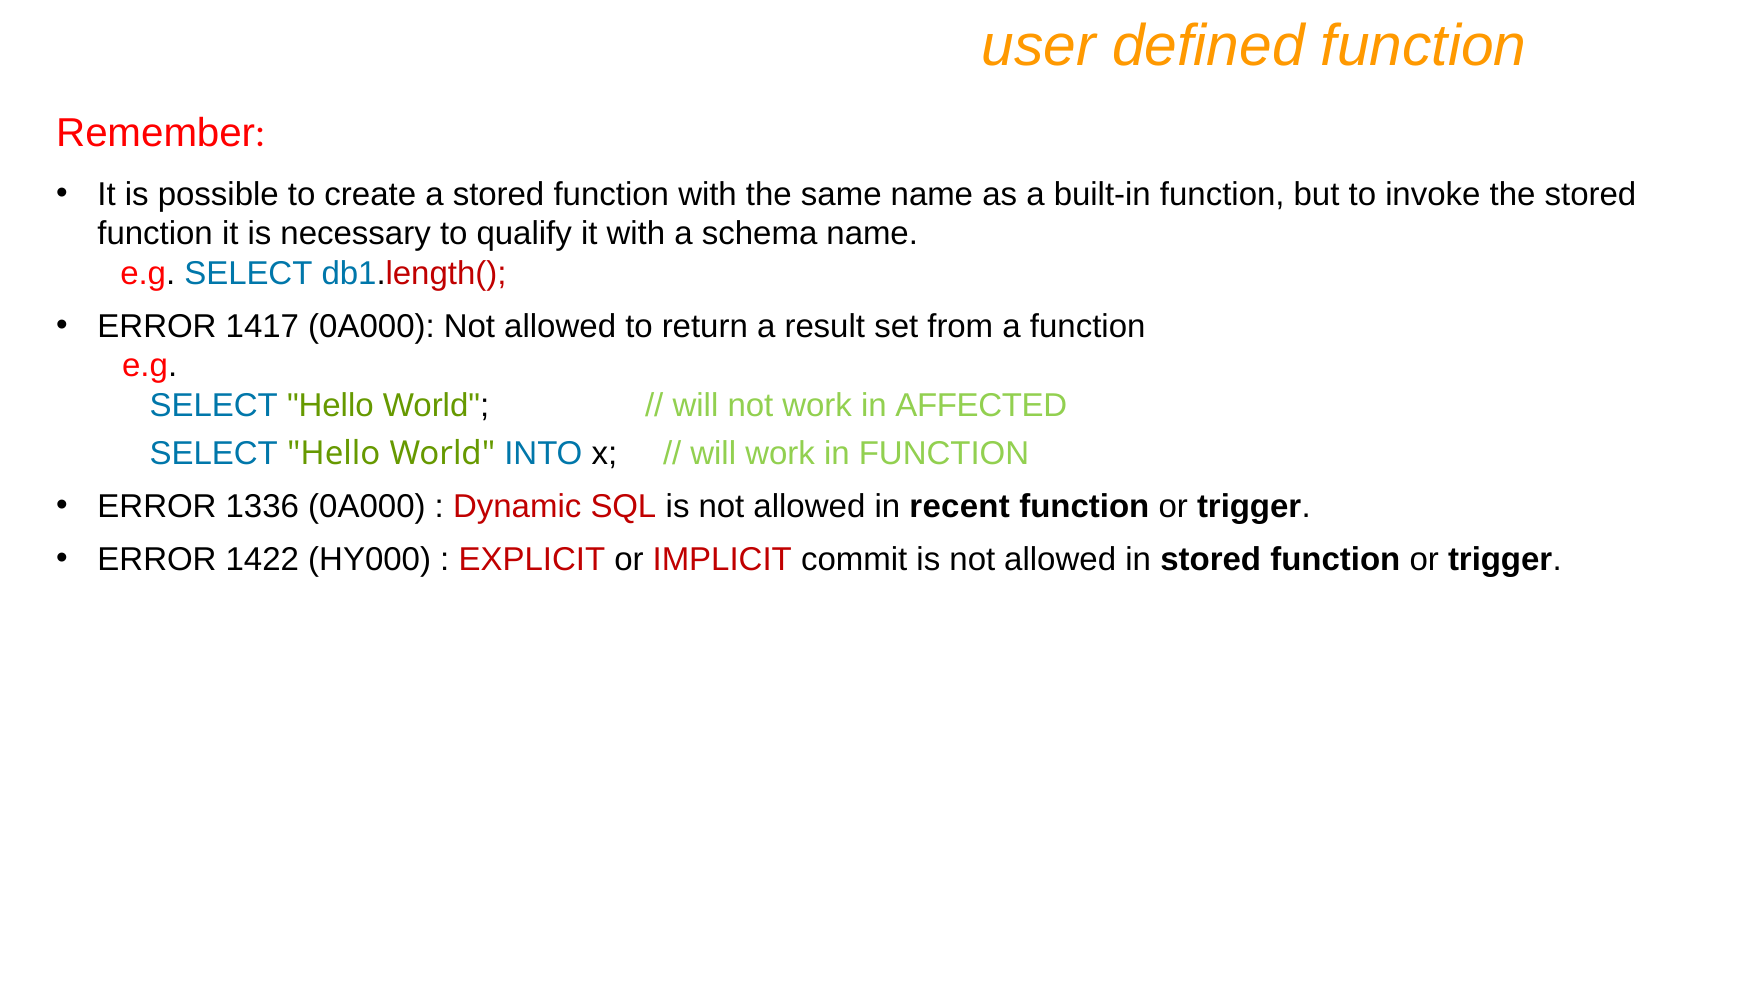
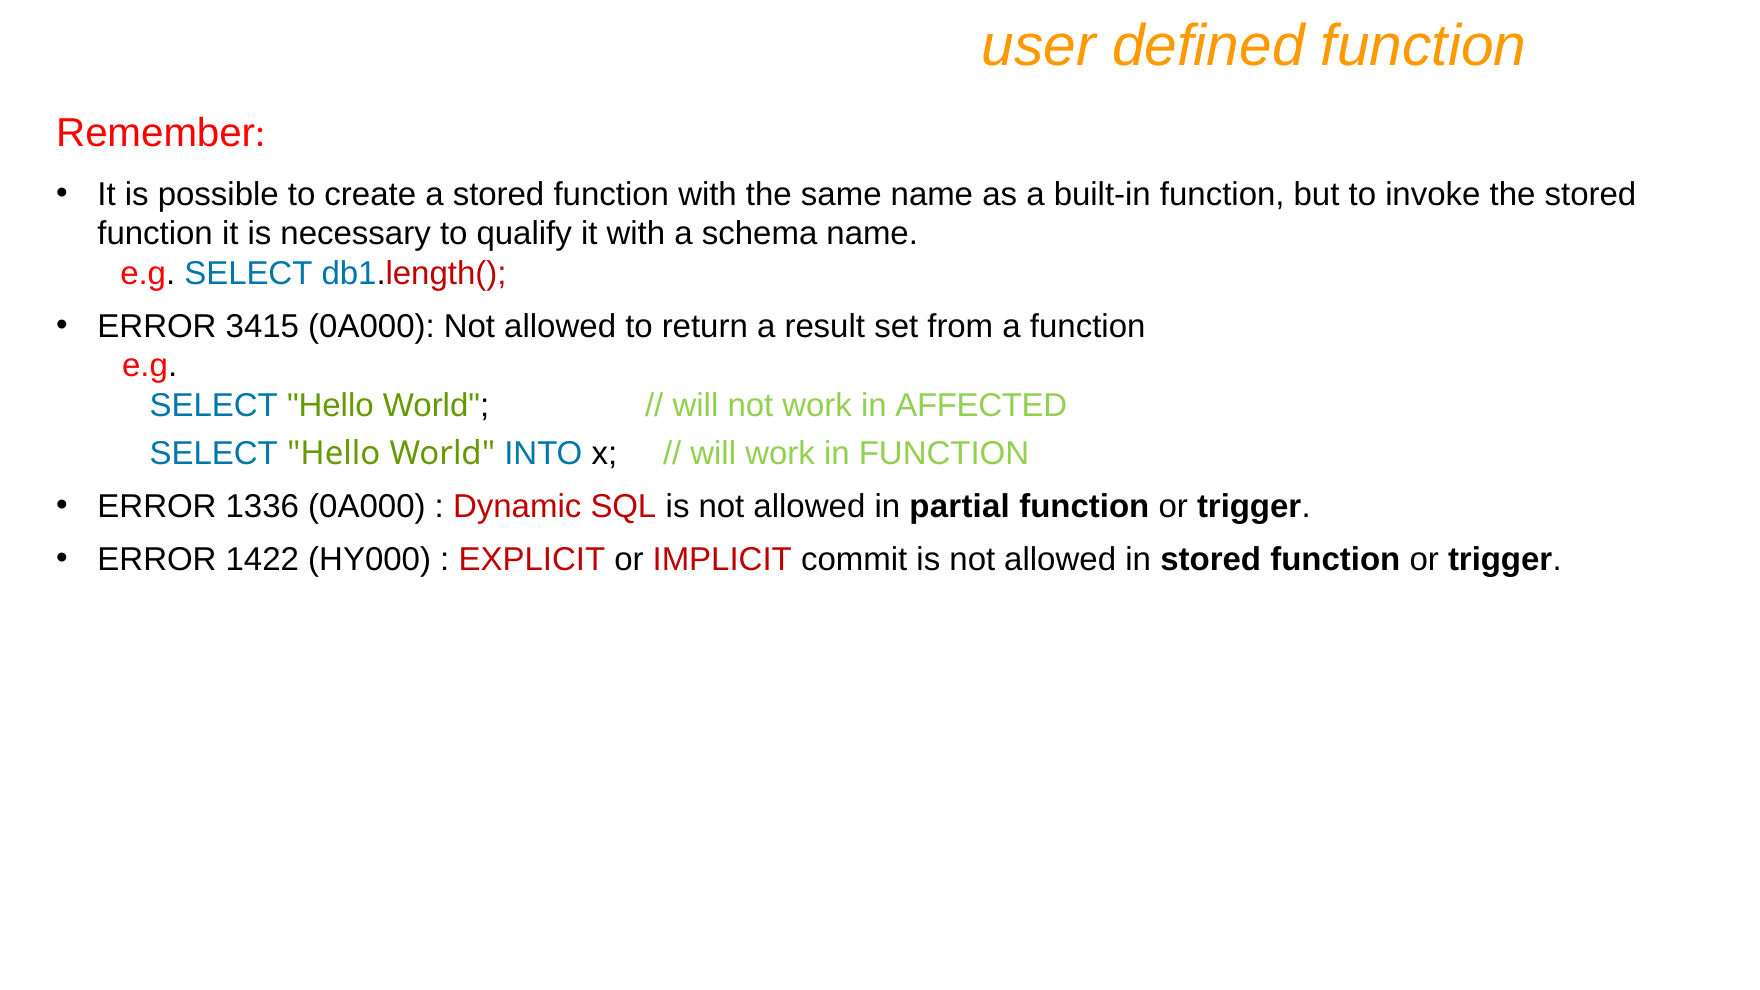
1417: 1417 -> 3415
recent: recent -> partial
